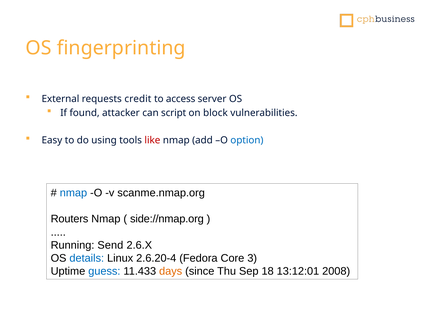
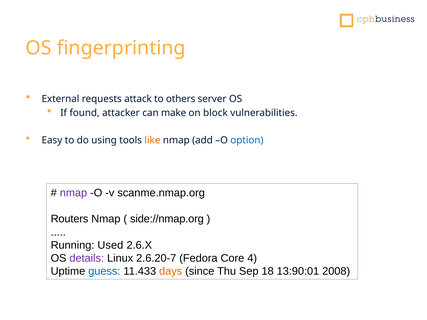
credit: credit -> attack
access: access -> others
script: script -> make
like colour: red -> orange
nmap at (73, 193) colour: blue -> purple
Send: Send -> Used
details colour: blue -> purple
2.6.20-4: 2.6.20-4 -> 2.6.20-7
3: 3 -> 4
13:12:01: 13:12:01 -> 13:90:01
